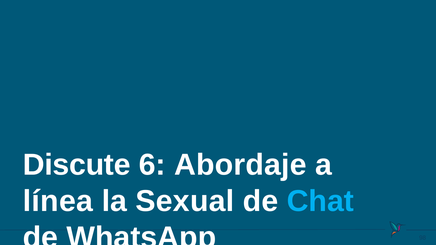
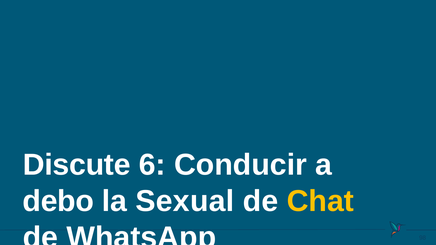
Abordaje: Abordaje -> Conducir
línea: línea -> debo
Chat colour: light blue -> yellow
